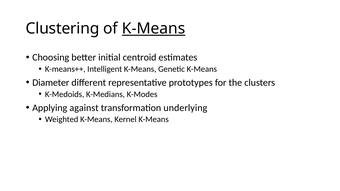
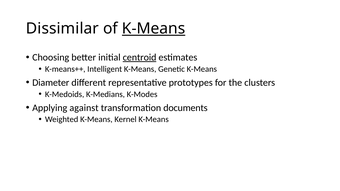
Clustering: Clustering -> Dissimilar
centroid underline: none -> present
underlying: underlying -> documents
